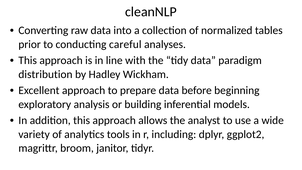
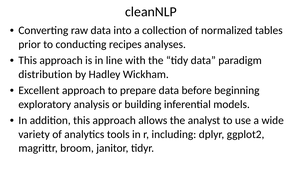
careful: careful -> recipes
